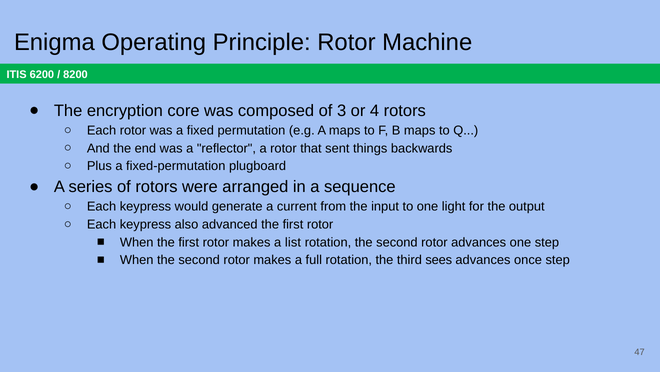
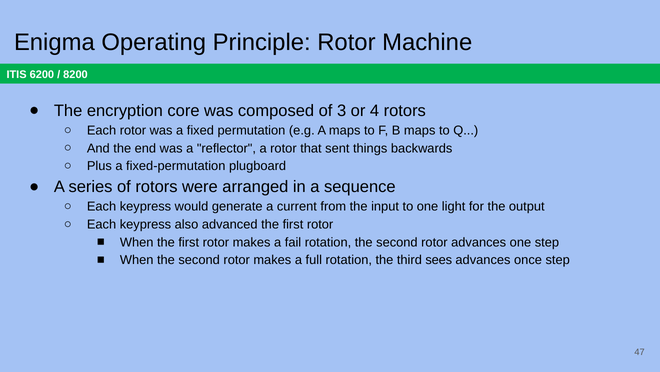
list: list -> fail
